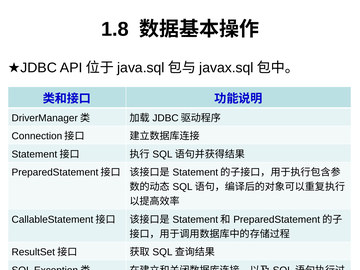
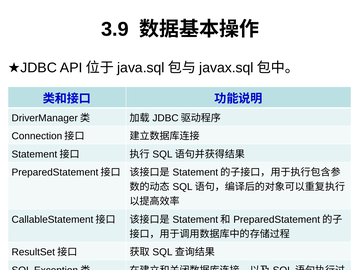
1.8: 1.8 -> 3.9
